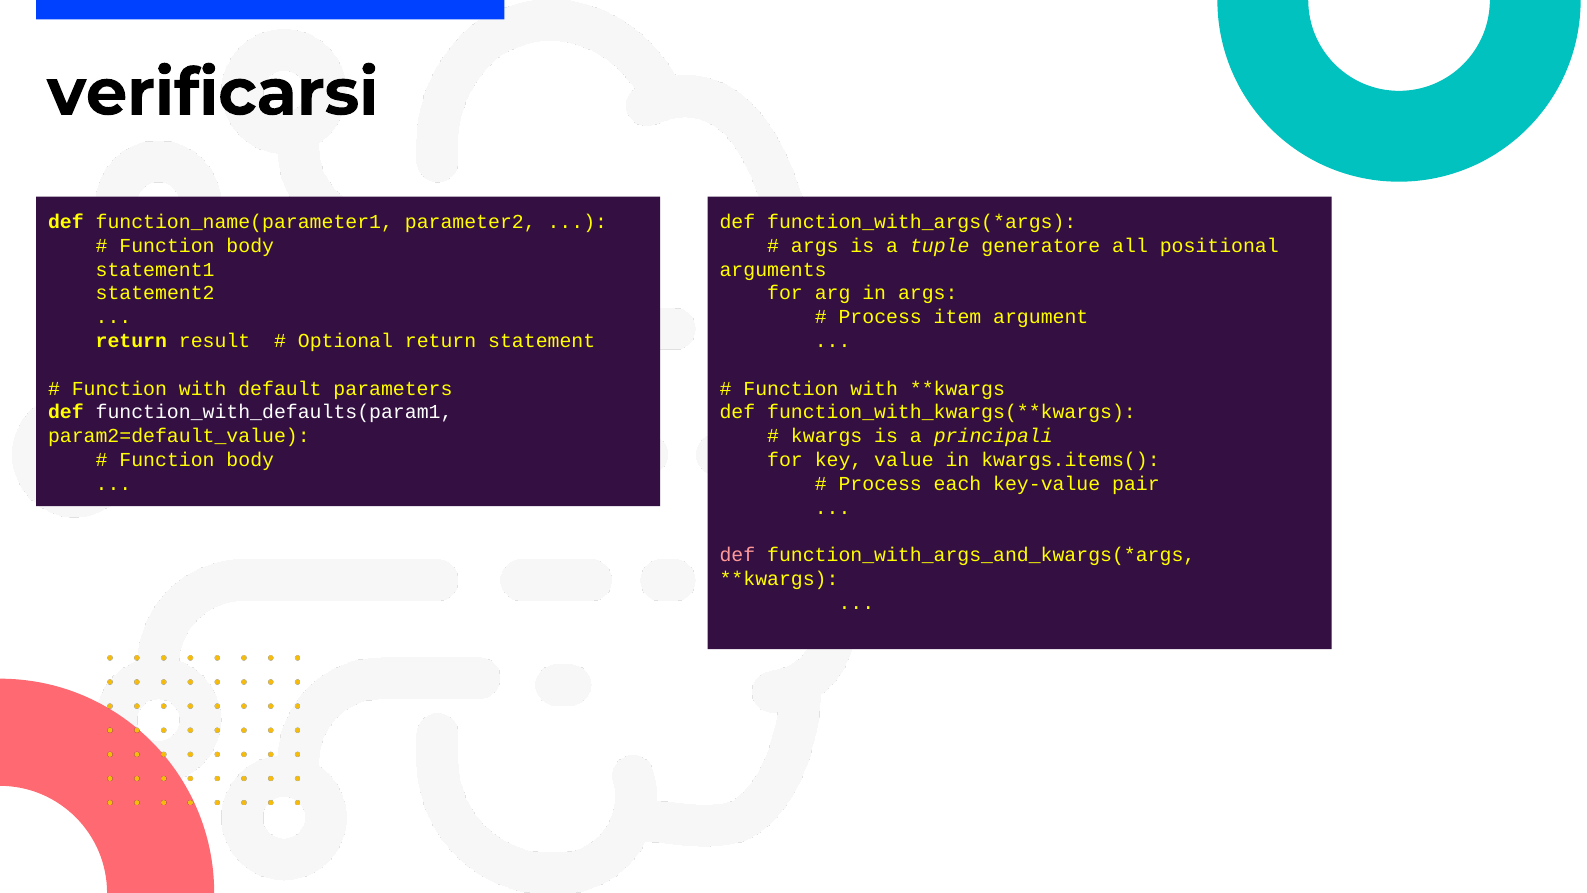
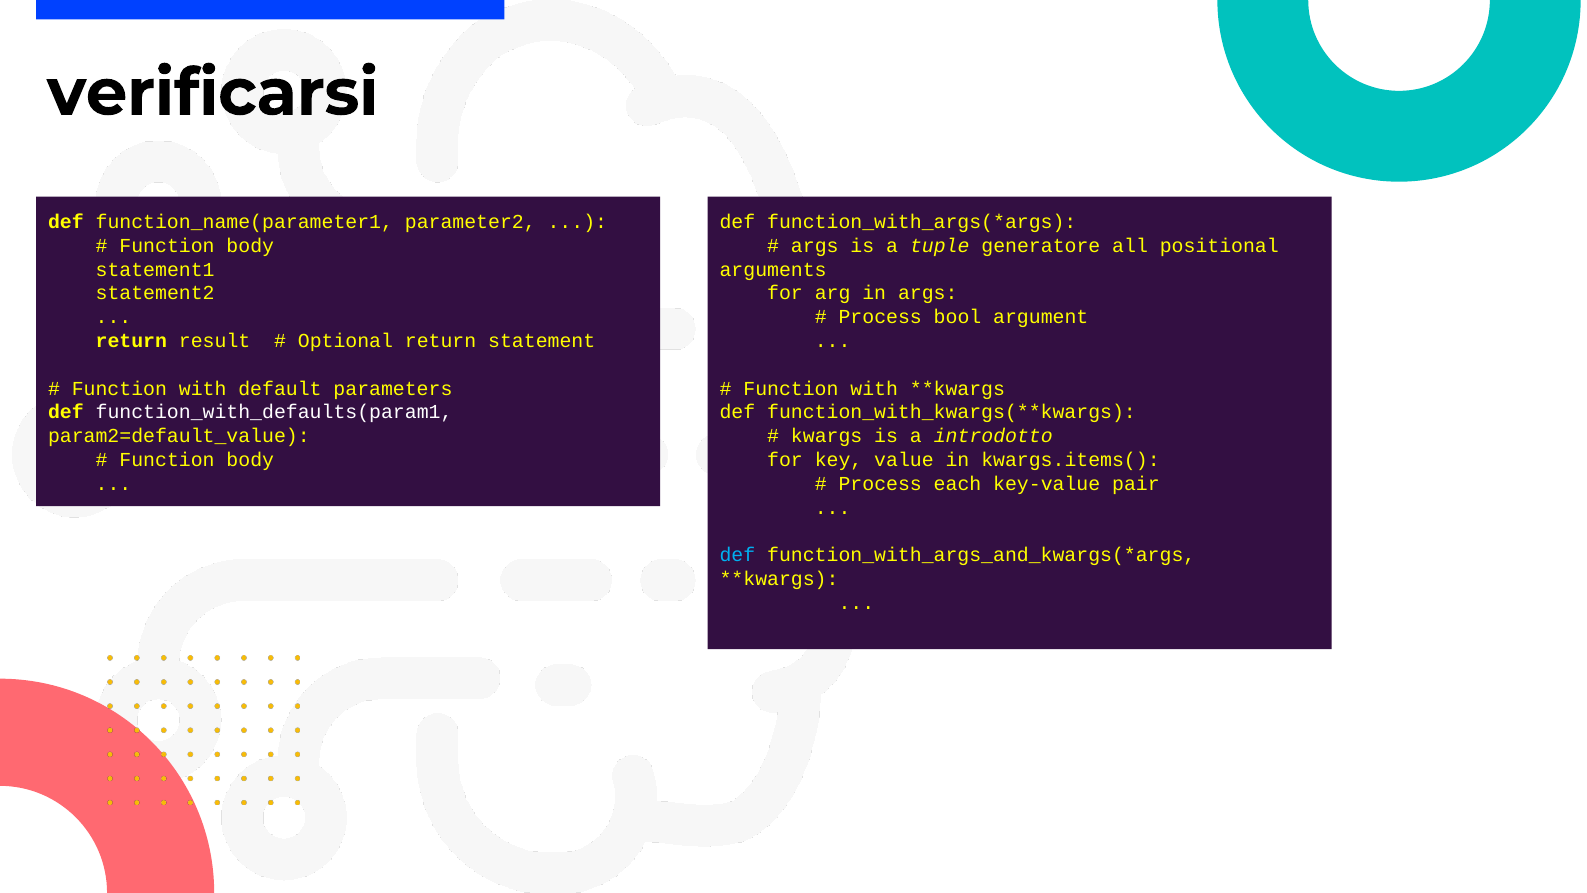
item: item -> bool
principali: principali -> introdotto
def at (737, 555) colour: pink -> light blue
